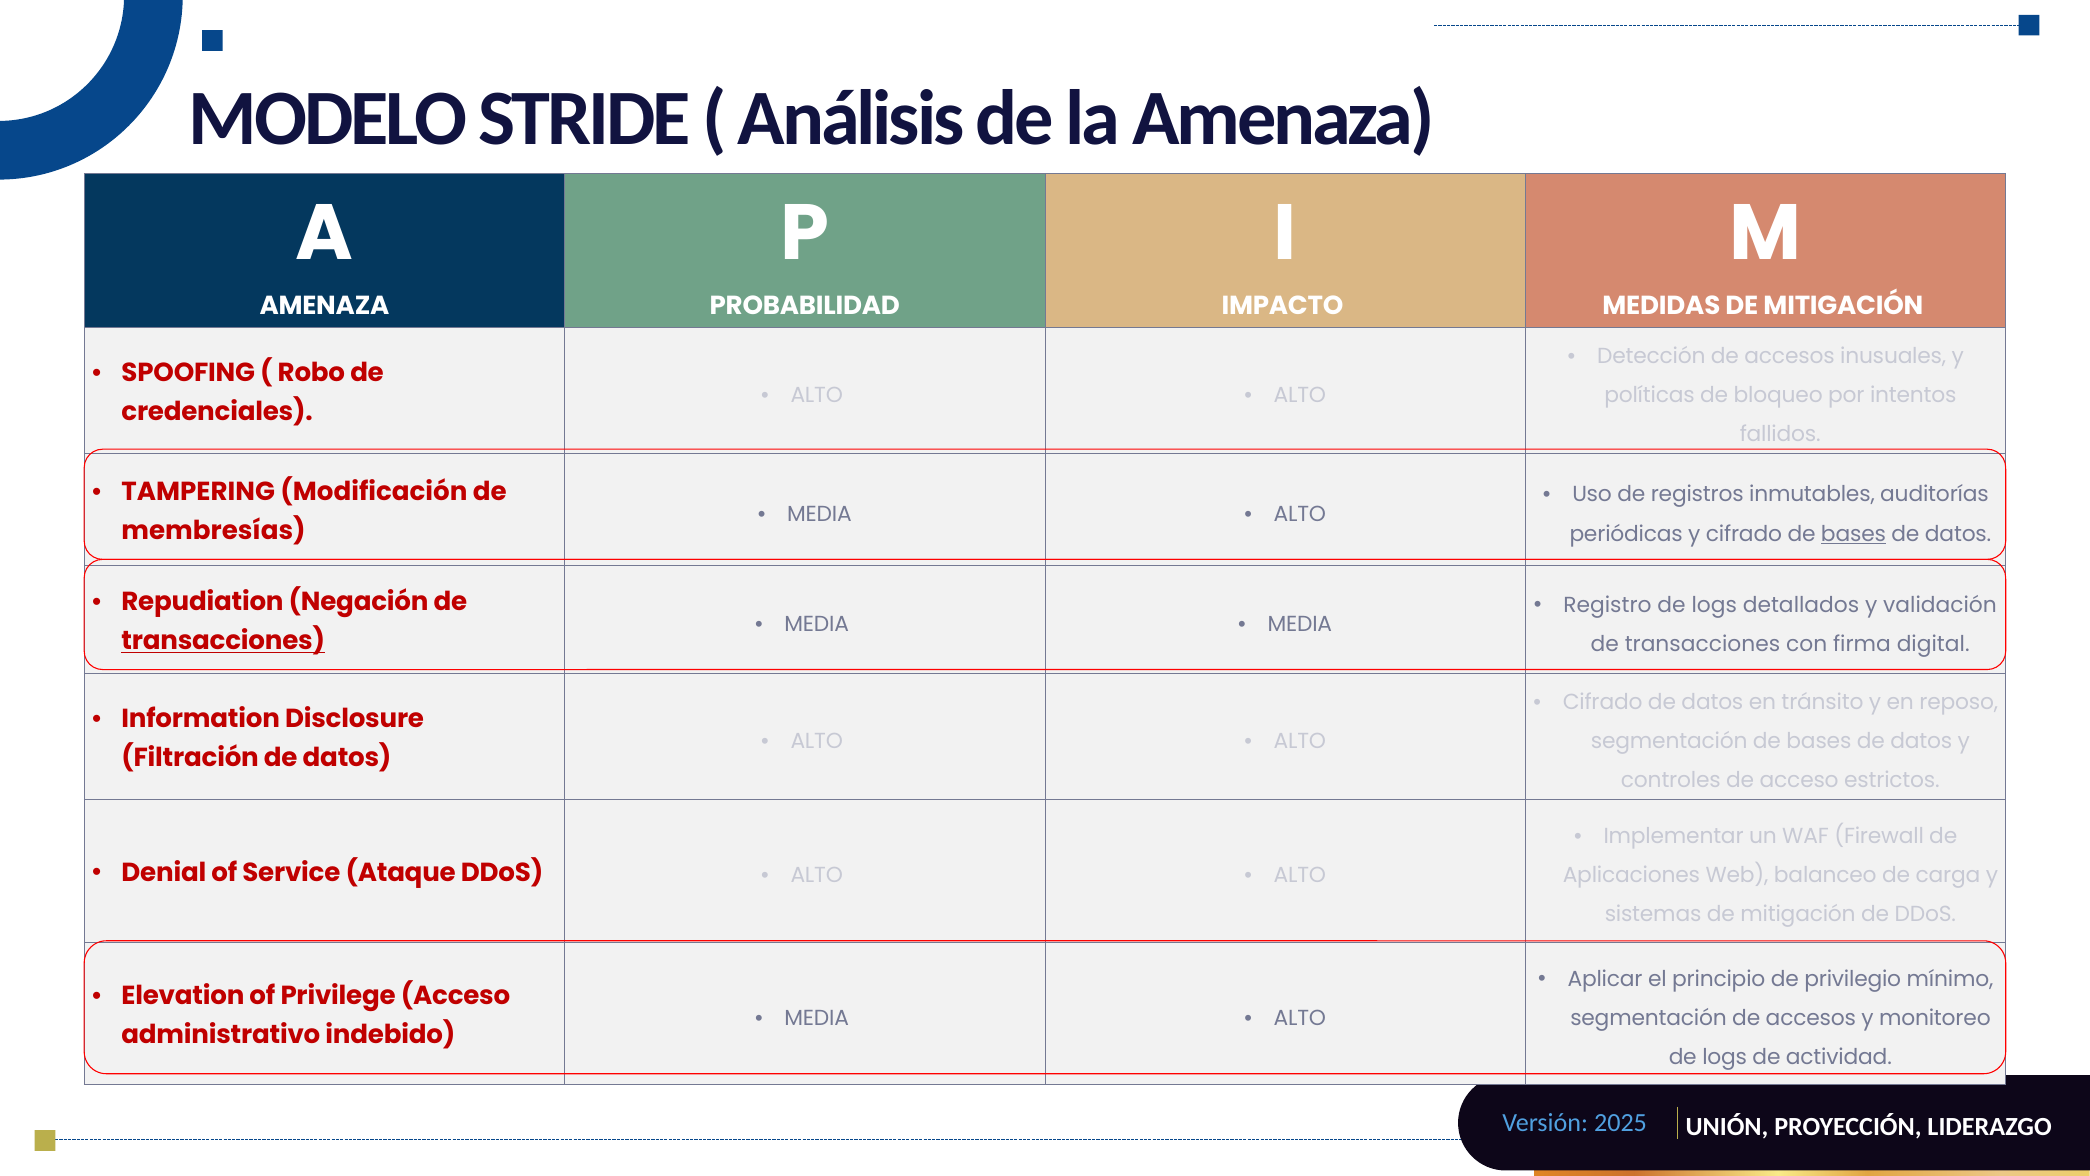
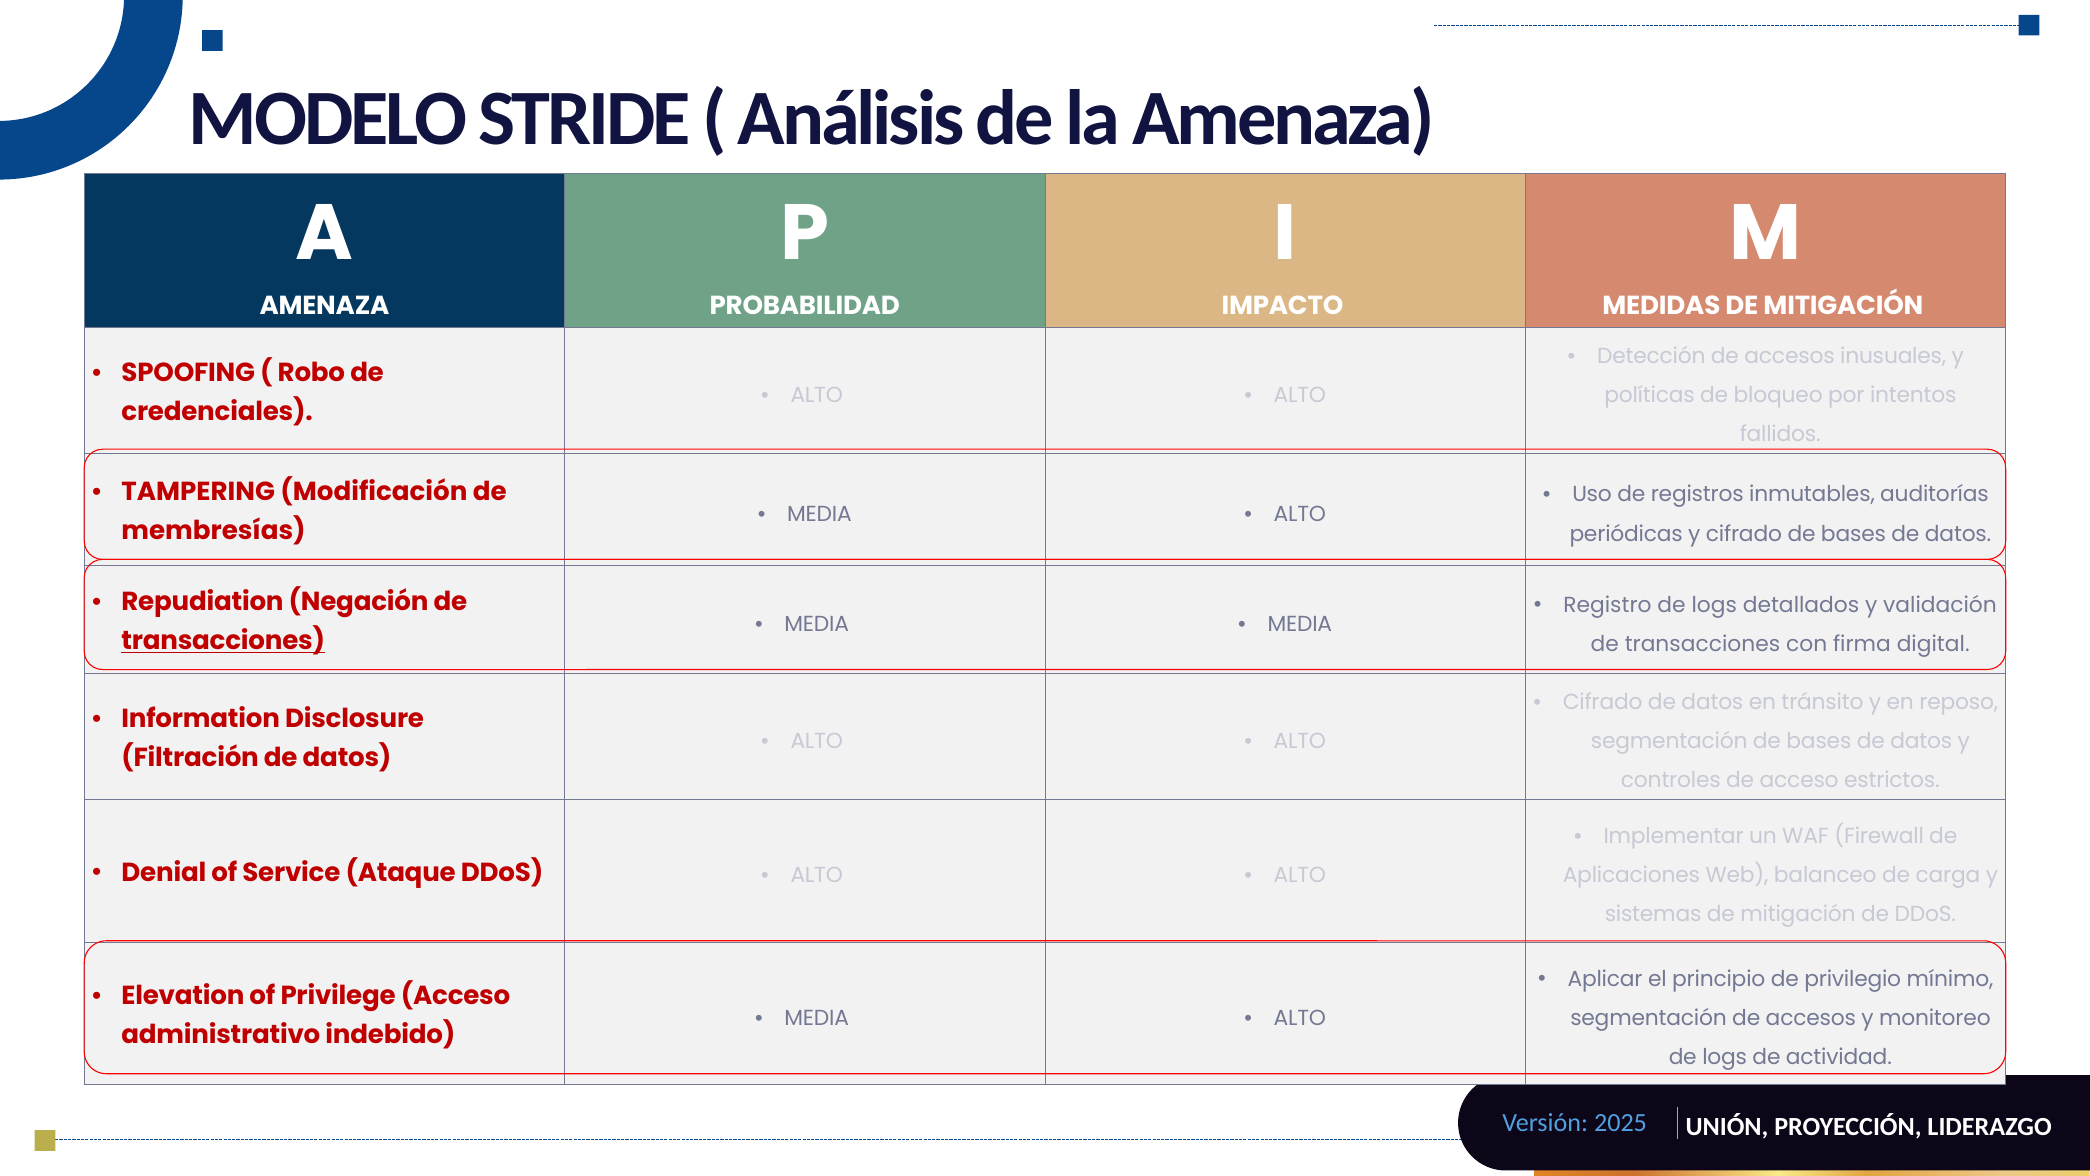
bases at (1854, 534) underline: present -> none
